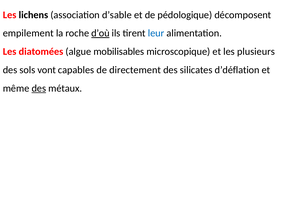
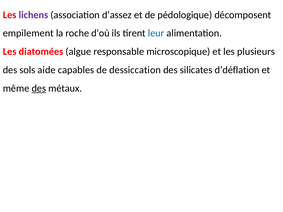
lichens colour: black -> purple
d’sable: d’sable -> d’assez
d’où underline: present -> none
mobilisables: mobilisables -> responsable
vont: vont -> aide
directement: directement -> dessiccation
